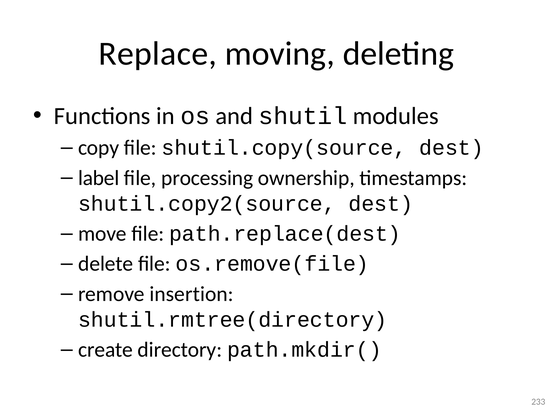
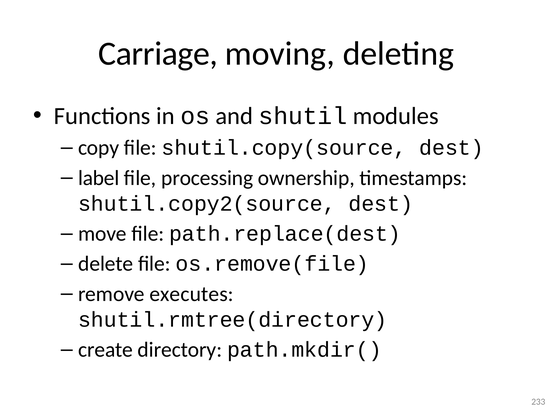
Replace: Replace -> Carriage
insertion: insertion -> executes
